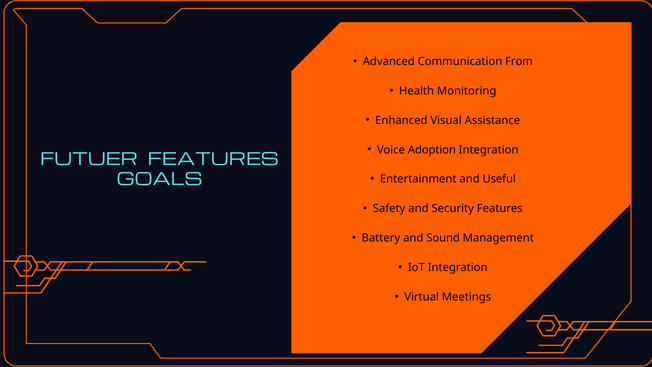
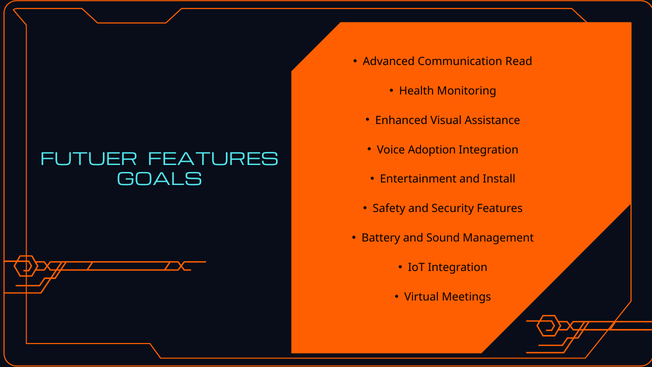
From: From -> Read
Useful: Useful -> Install
